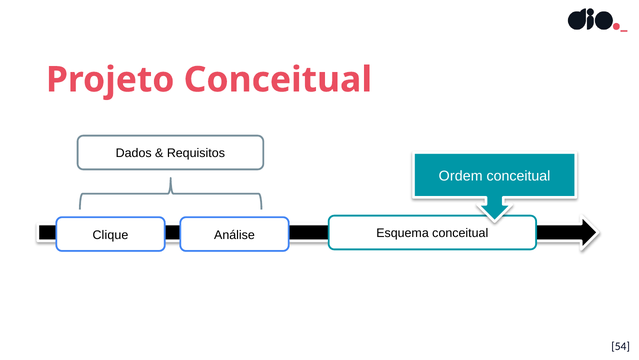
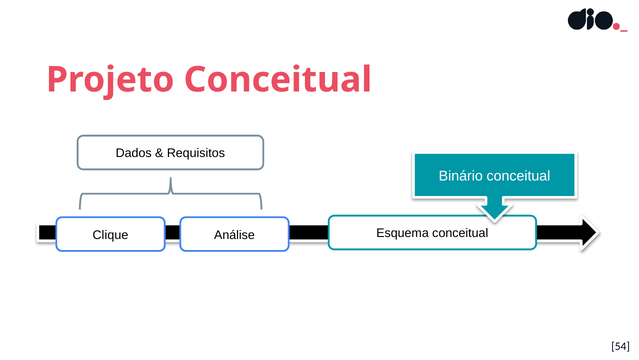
Ordem: Ordem -> Binário
